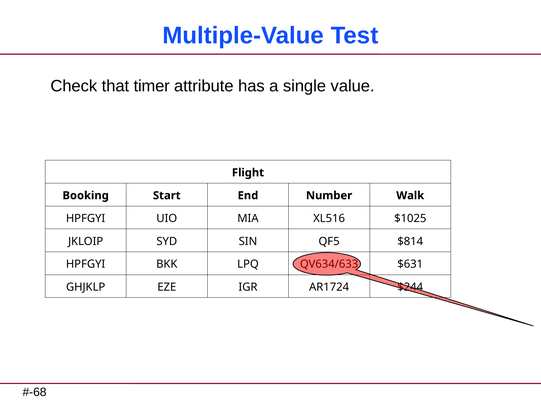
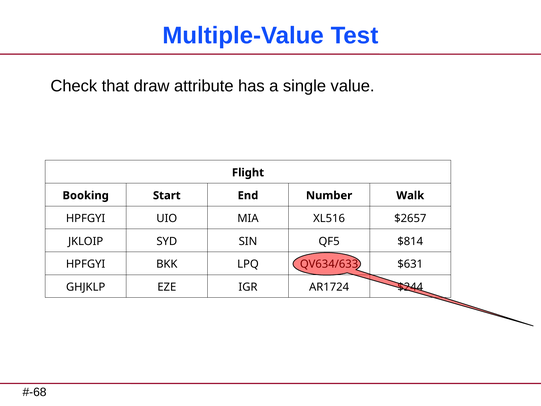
timer: timer -> draw
$1025: $1025 -> $2657
